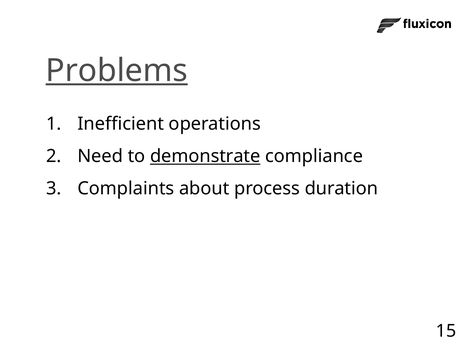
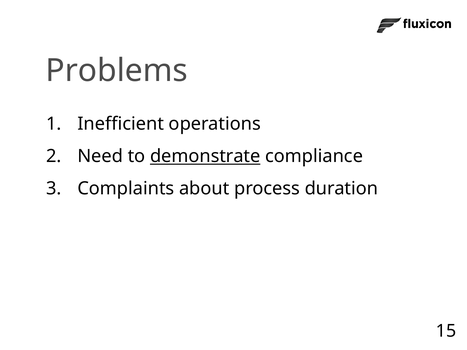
Problems underline: present -> none
